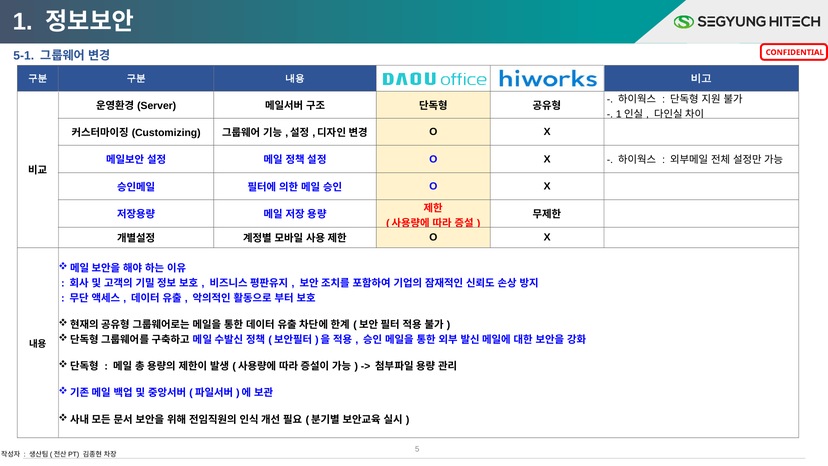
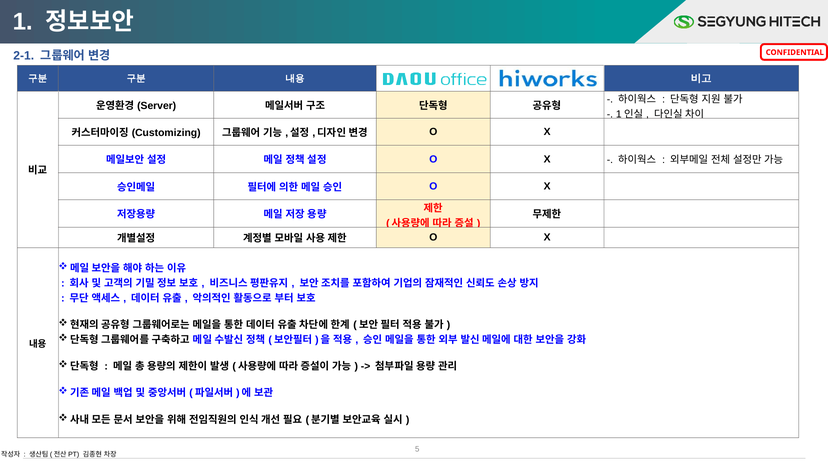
5-1: 5-1 -> 2-1
